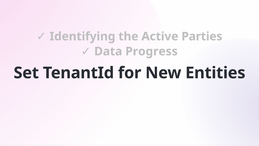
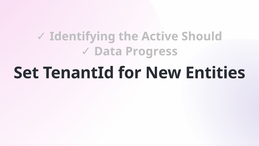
Parties: Parties -> Should
